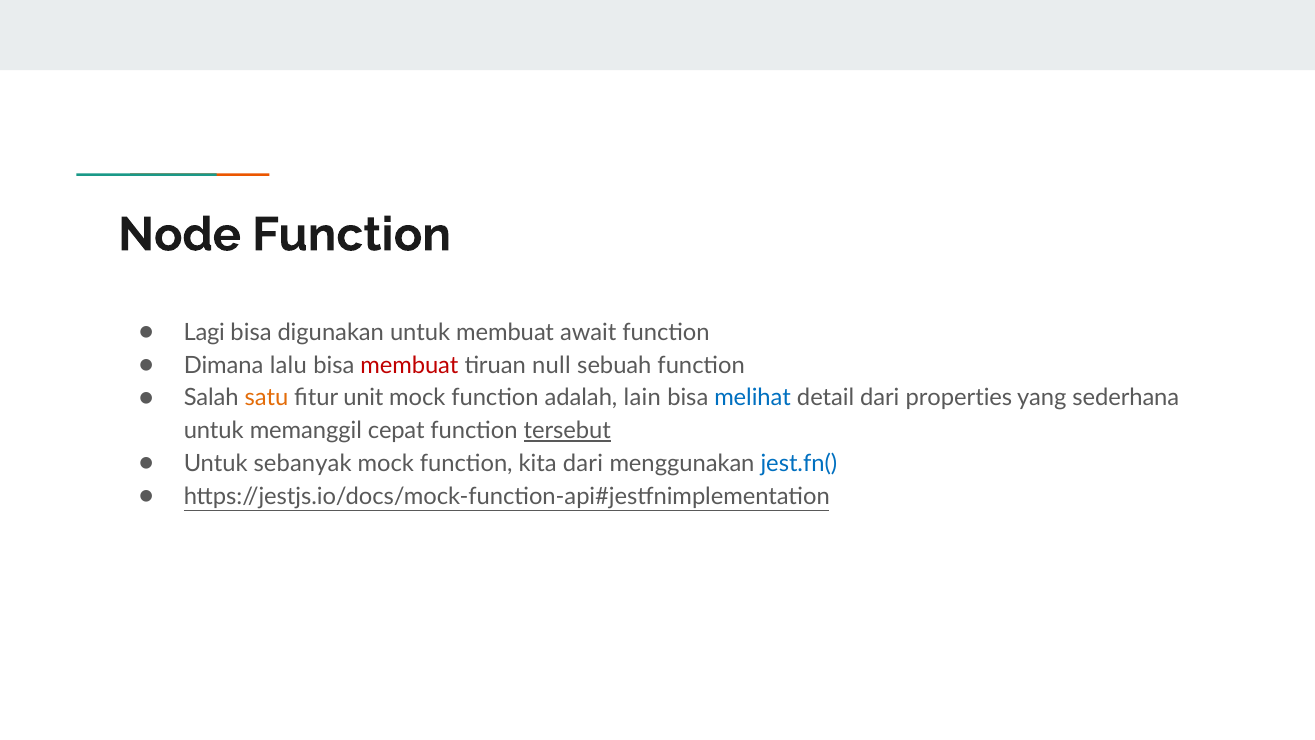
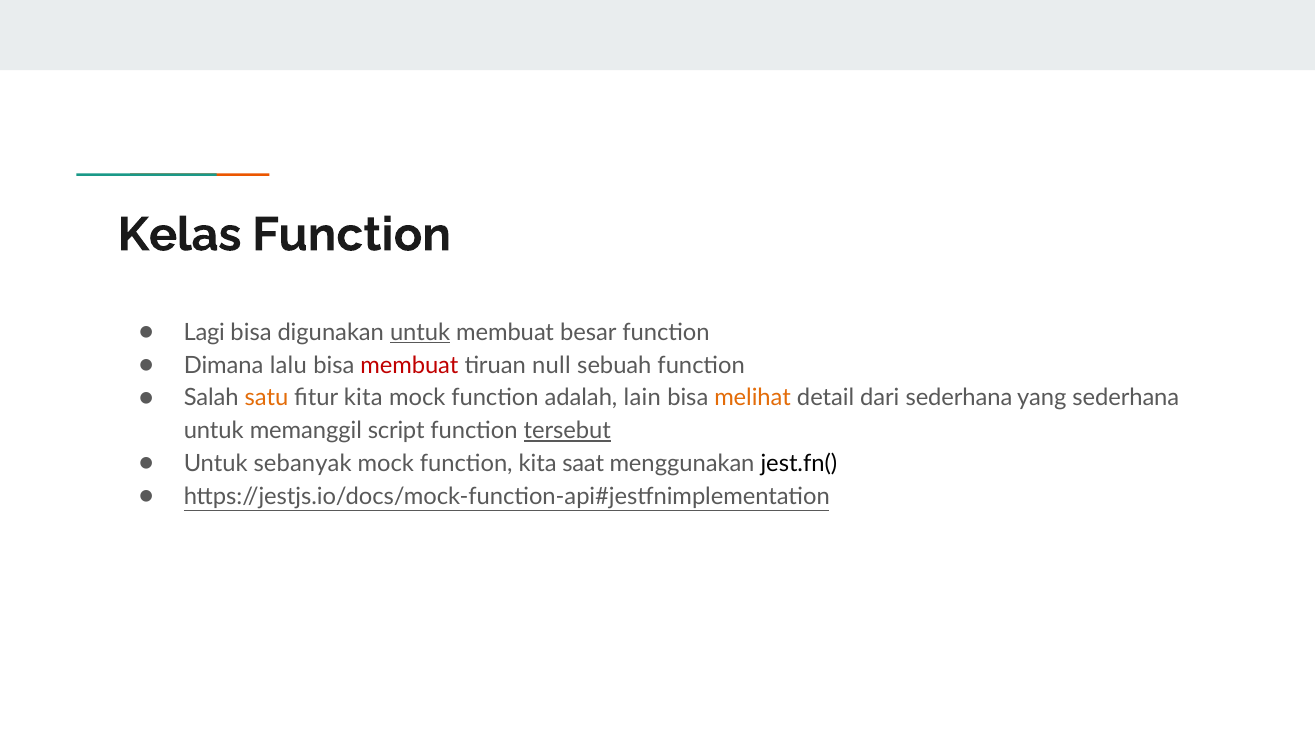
Node: Node -> Kelas
untuk at (420, 332) underline: none -> present
await: await -> besar
fitur unit: unit -> kita
melihat colour: blue -> orange
dari properties: properties -> sederhana
cepat: cepat -> script
kita dari: dari -> saat
jest.fn( colour: blue -> black
